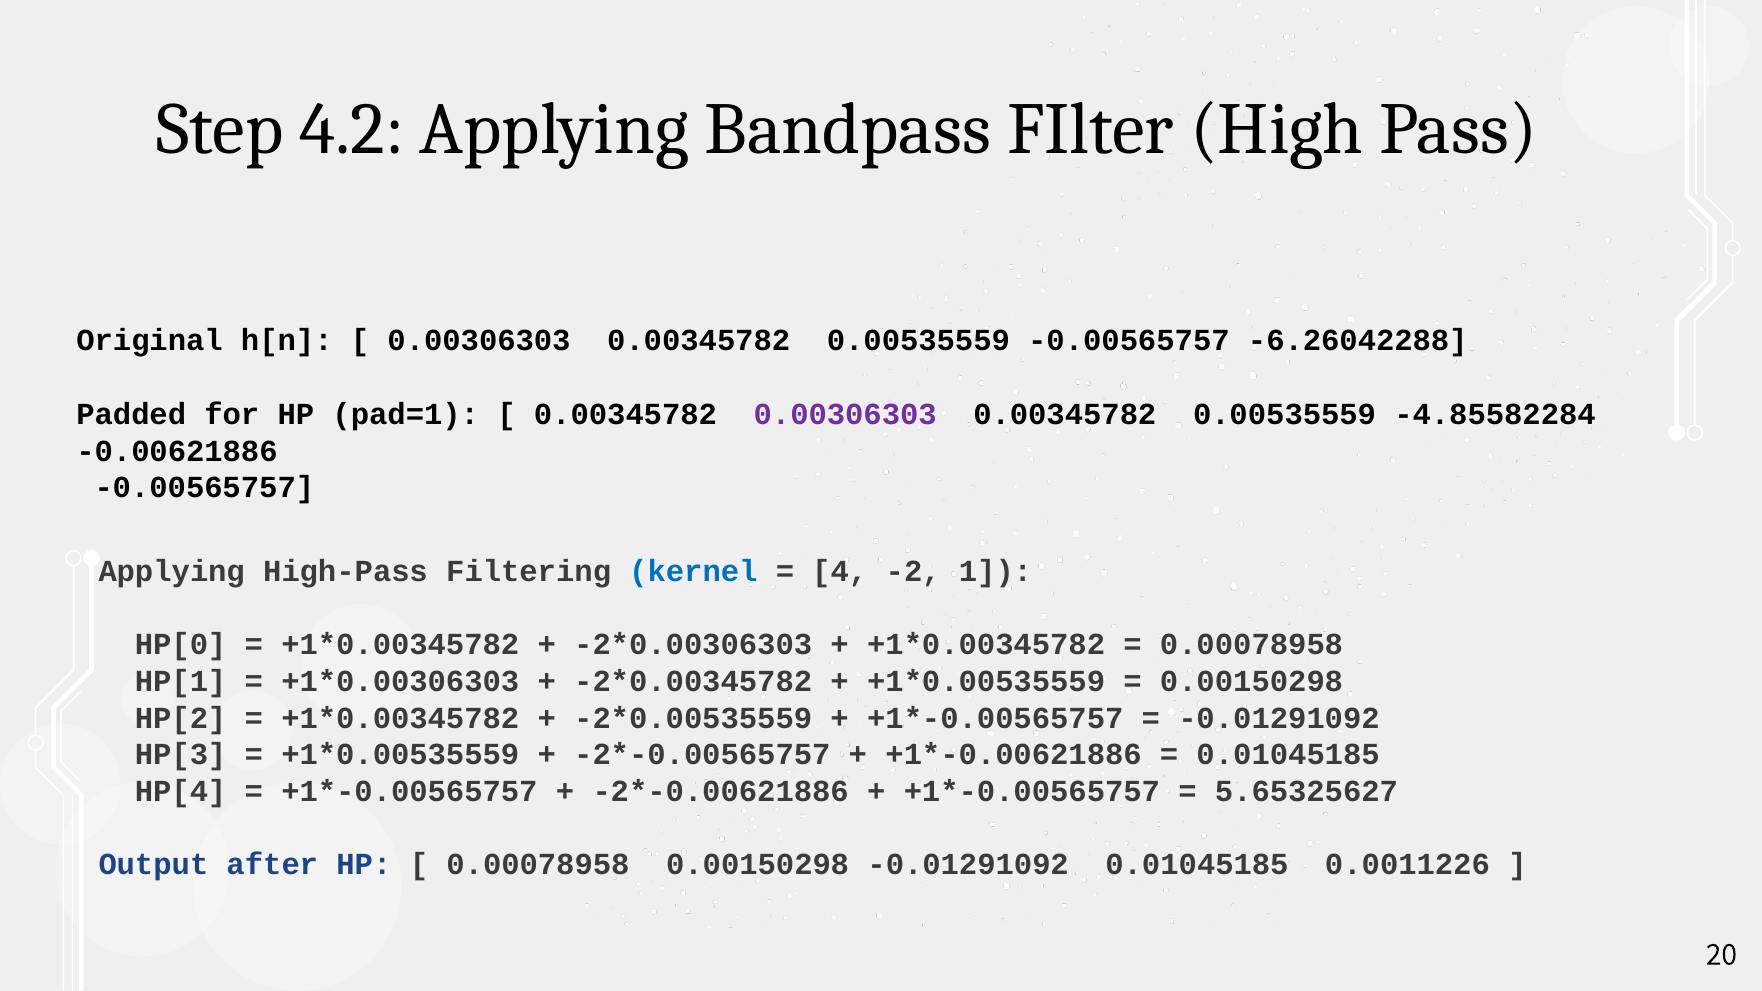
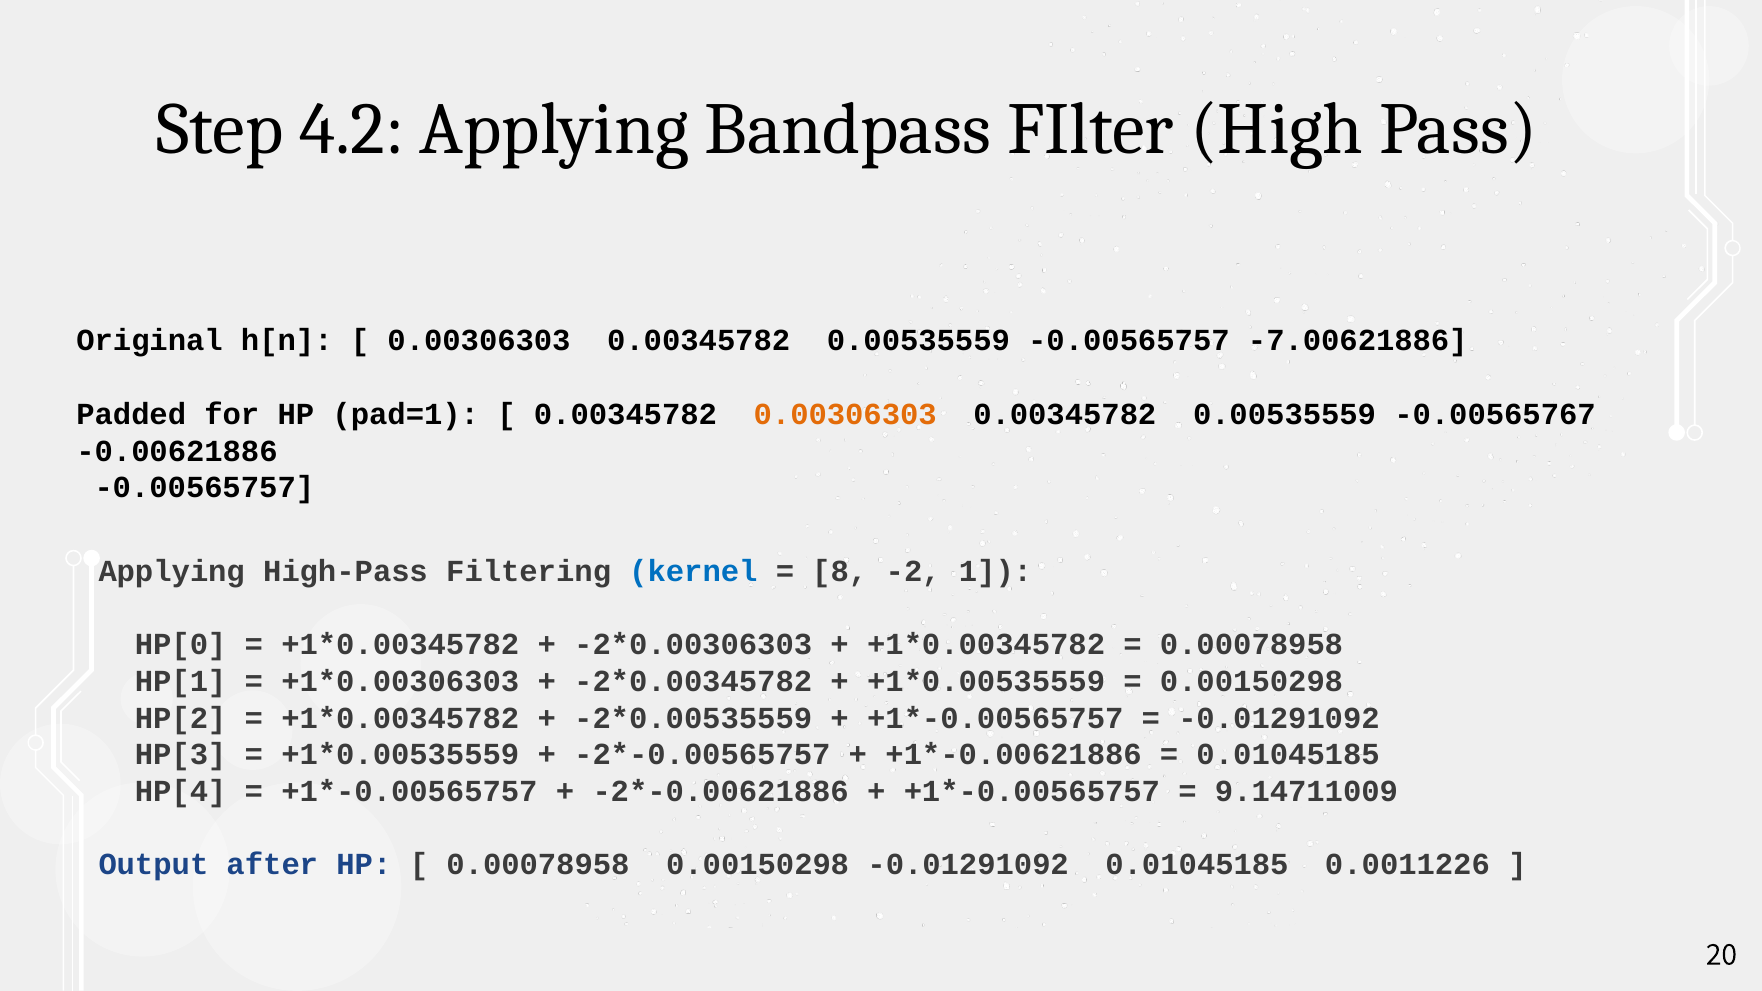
-6.26042288: -6.26042288 -> -7.00621886
0.00306303 at (845, 414) colour: purple -> orange
-4.85582284: -4.85582284 -> -0.00565767
4: 4 -> 8
5.65325627: 5.65325627 -> 9.14711009
